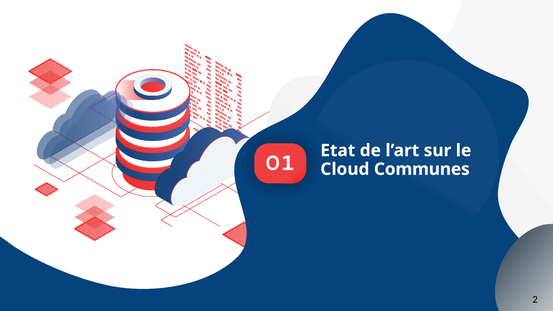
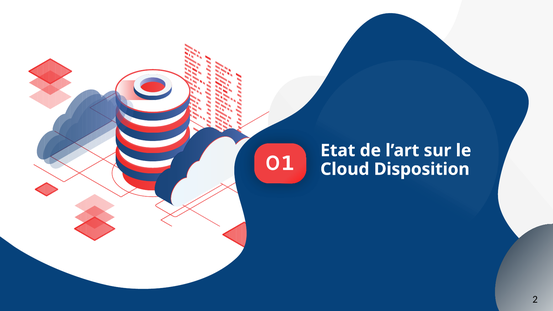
Communes: Communes -> Disposition
